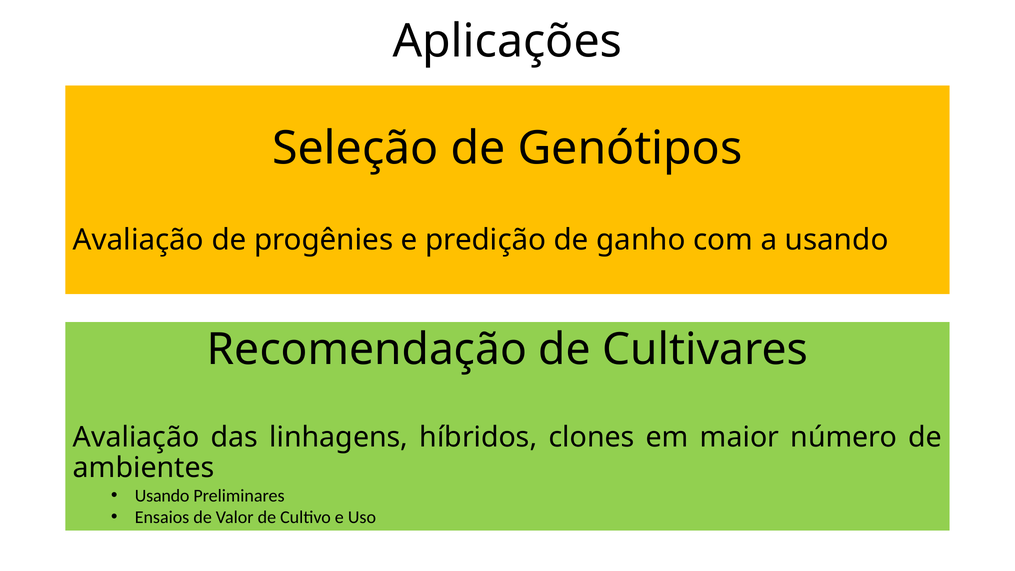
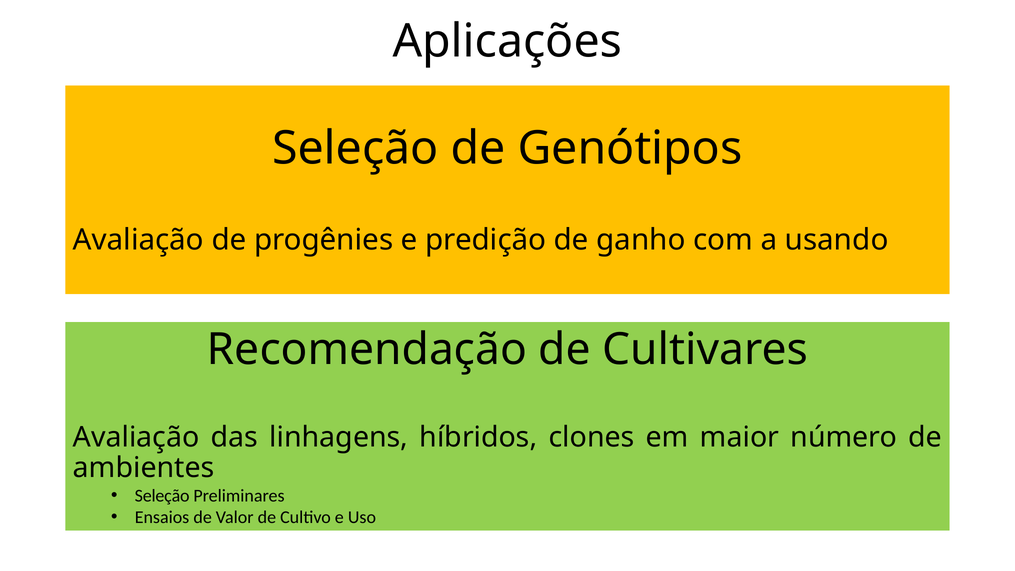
Usando at (162, 496): Usando -> Seleção
